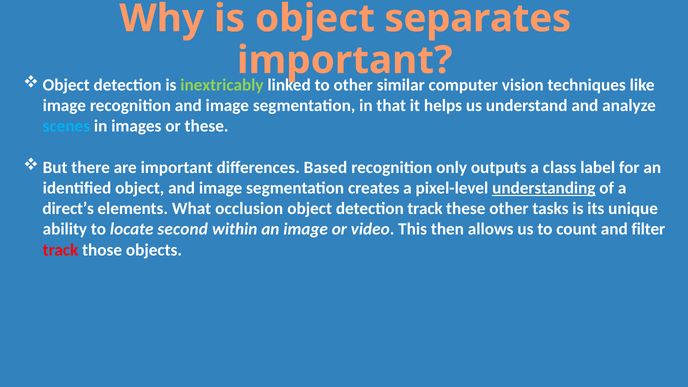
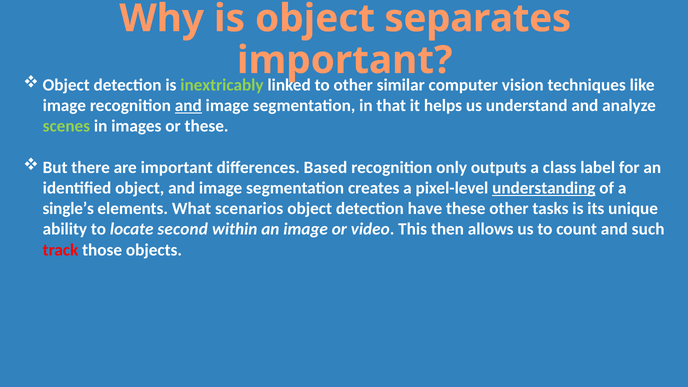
and at (188, 105) underline: none -> present
scenes colour: light blue -> light green
direct’s: direct’s -> single’s
occlusion: occlusion -> scenarios
detection track: track -> have
filter: filter -> such
